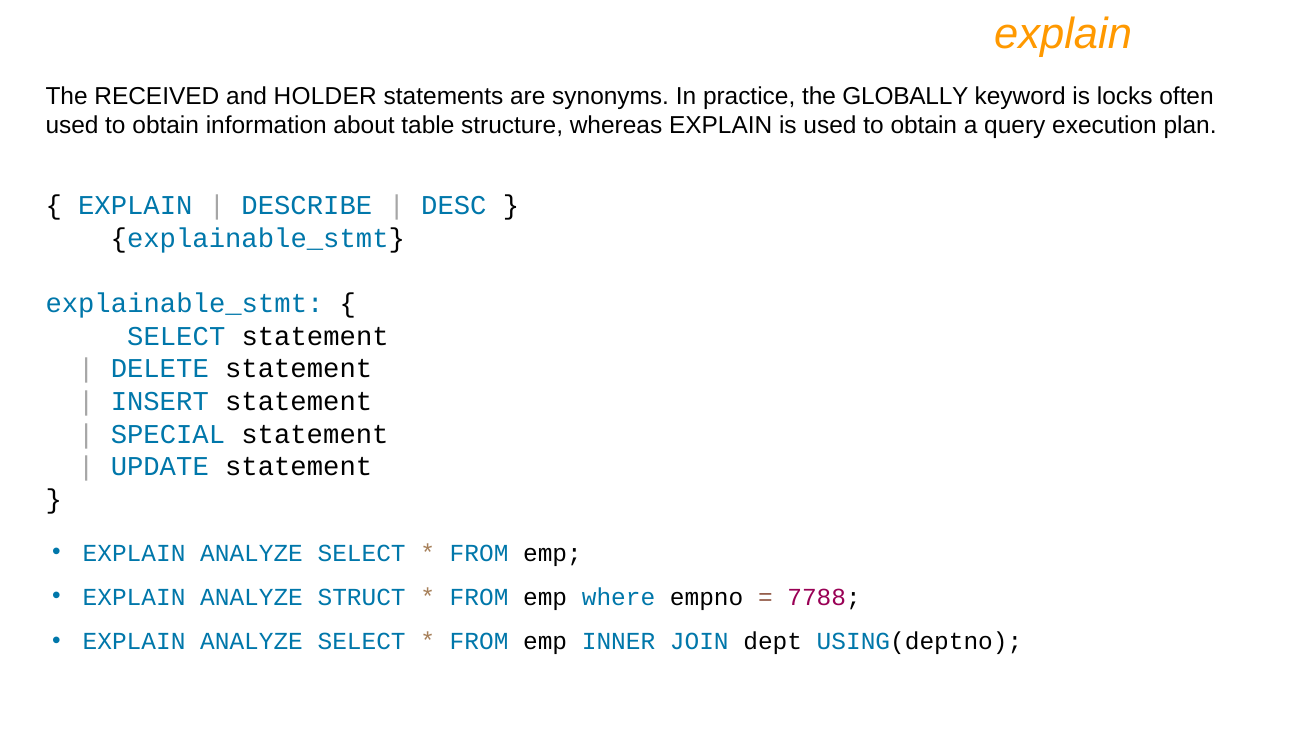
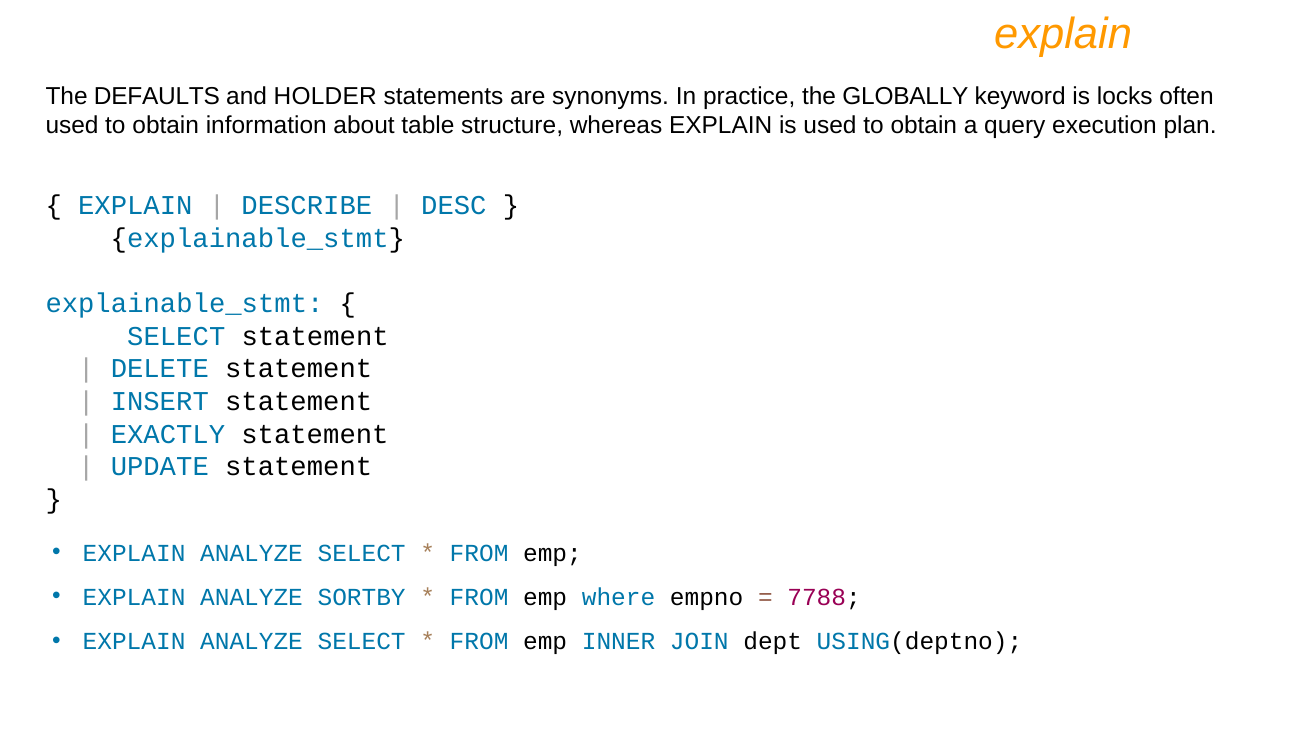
RECEIVED: RECEIVED -> DEFAULTS
SPECIAL: SPECIAL -> EXACTLY
STRUCT: STRUCT -> SORTBY
